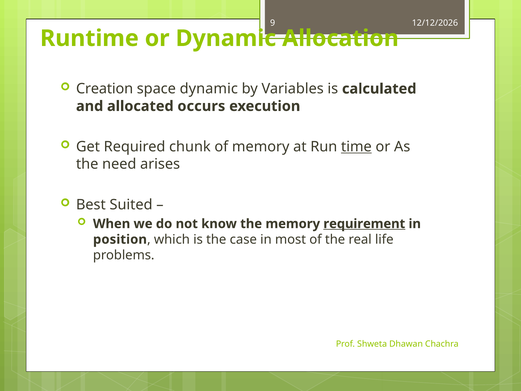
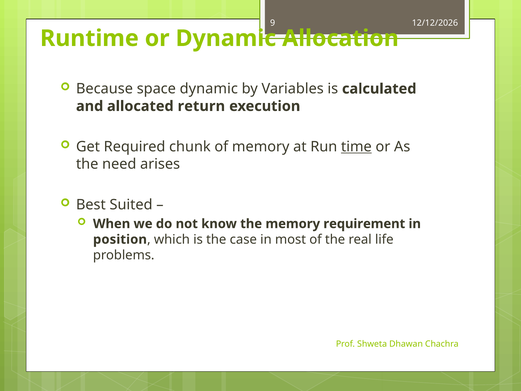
Creation: Creation -> Because
occurs: occurs -> return
requirement underline: present -> none
